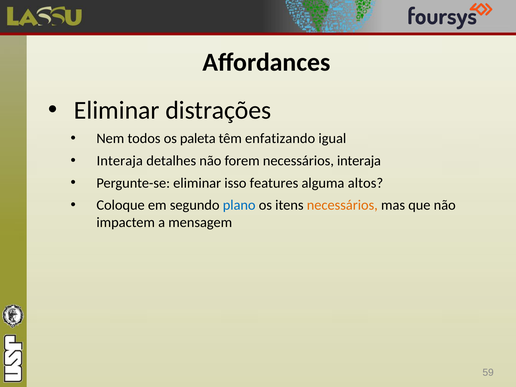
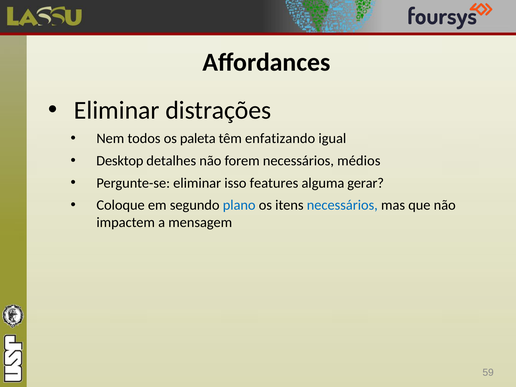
Interaja at (120, 161): Interaja -> Desktop
necessários interaja: interaja -> médios
altos: altos -> gerar
necessários at (342, 205) colour: orange -> blue
